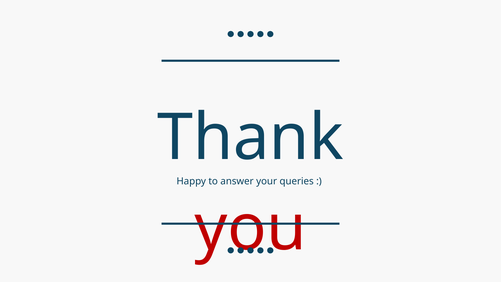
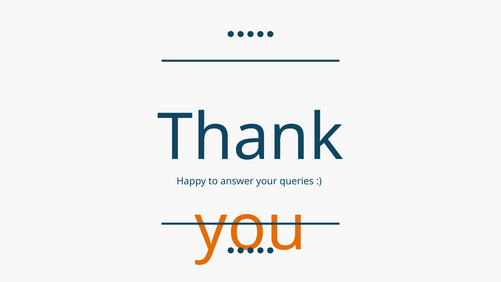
you colour: red -> orange
